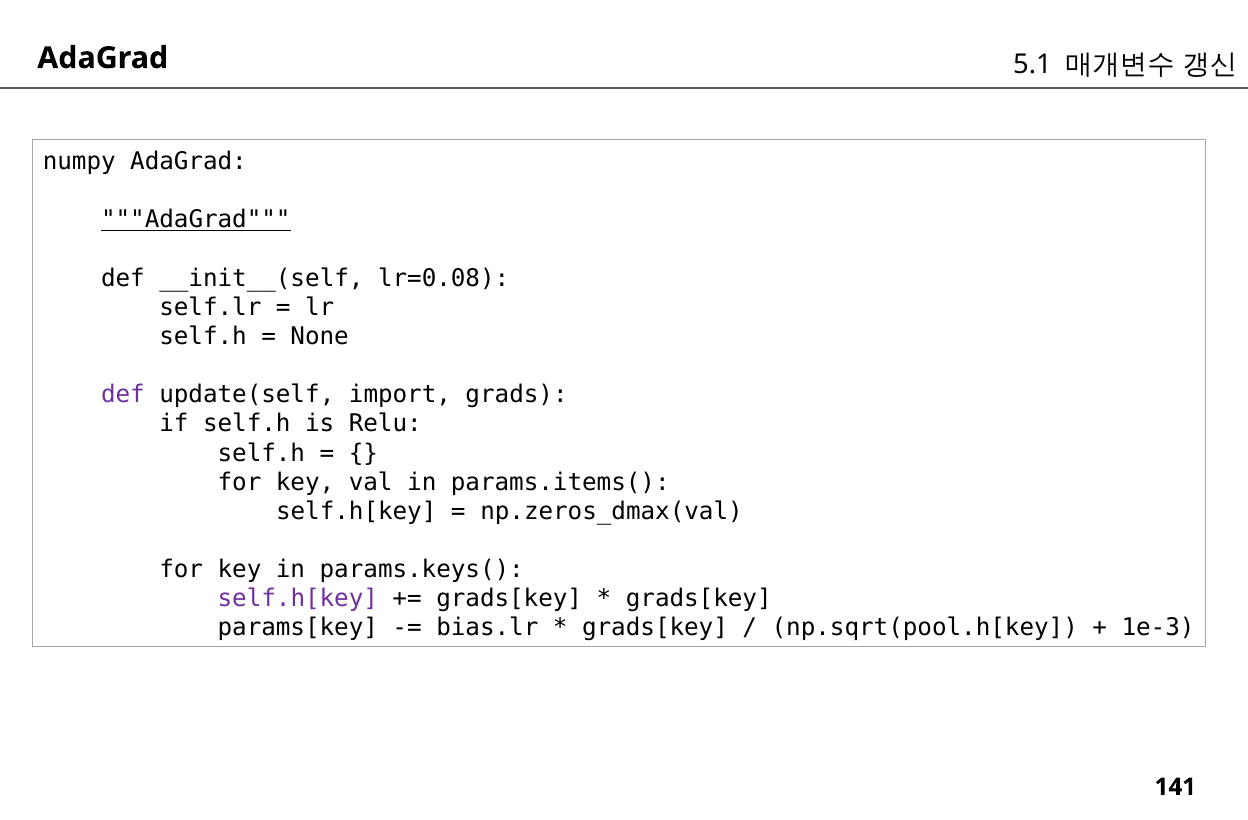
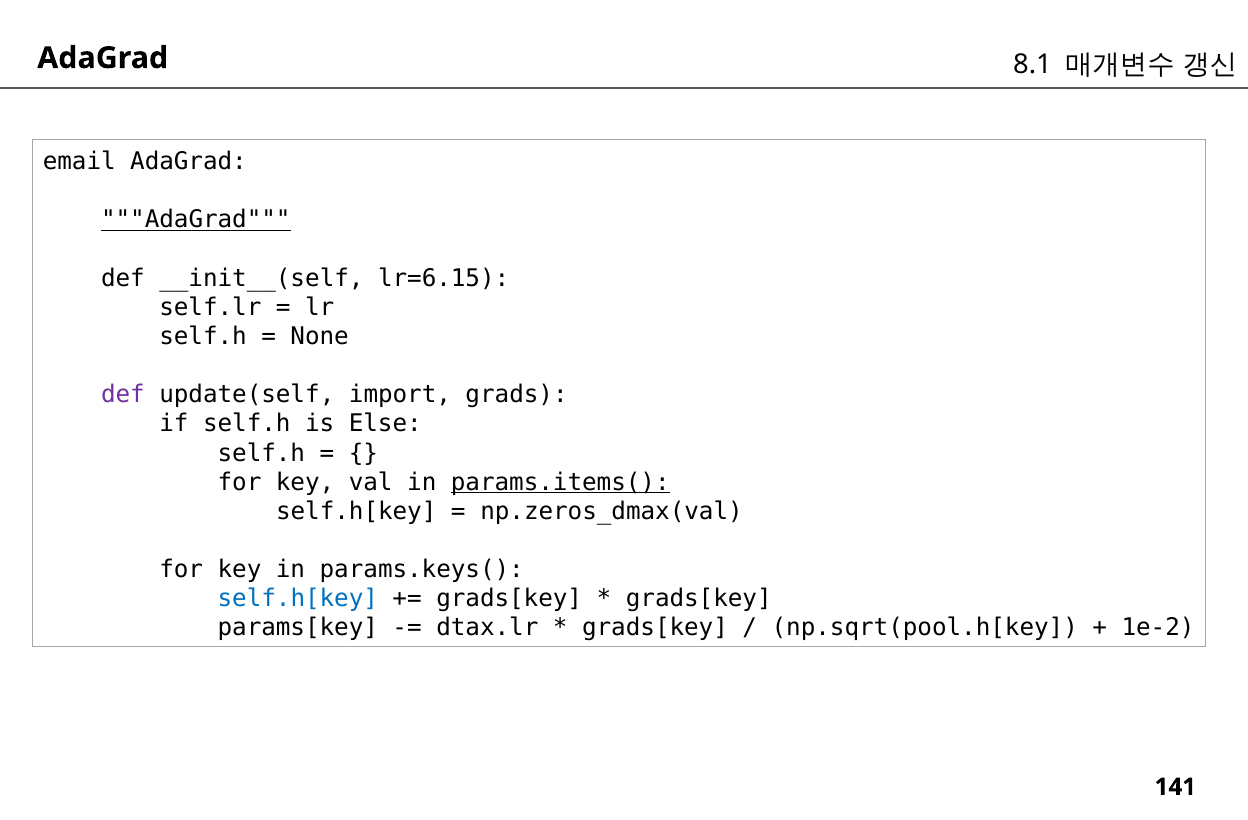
5.1: 5.1 -> 8.1
numpy: numpy -> email
lr=0.08: lr=0.08 -> lr=6.15
Relu: Relu -> Else
params.items( underline: none -> present
self.h[key at (298, 598) colour: purple -> blue
bias.lr: bias.lr -> dtax.lr
1e-3: 1e-3 -> 1e-2
